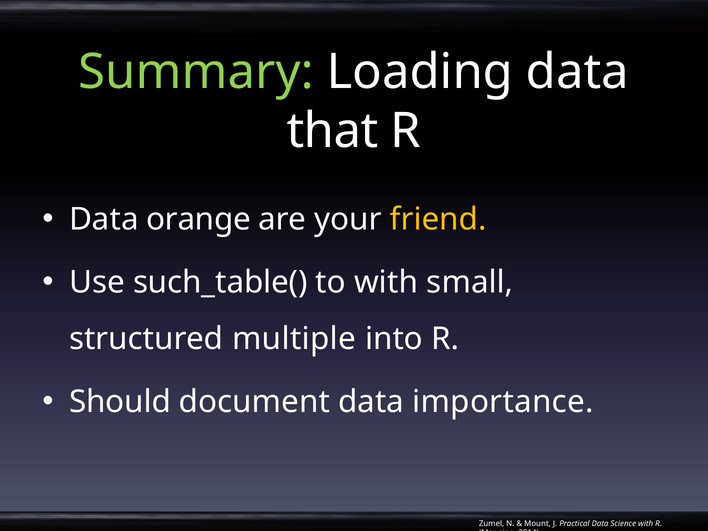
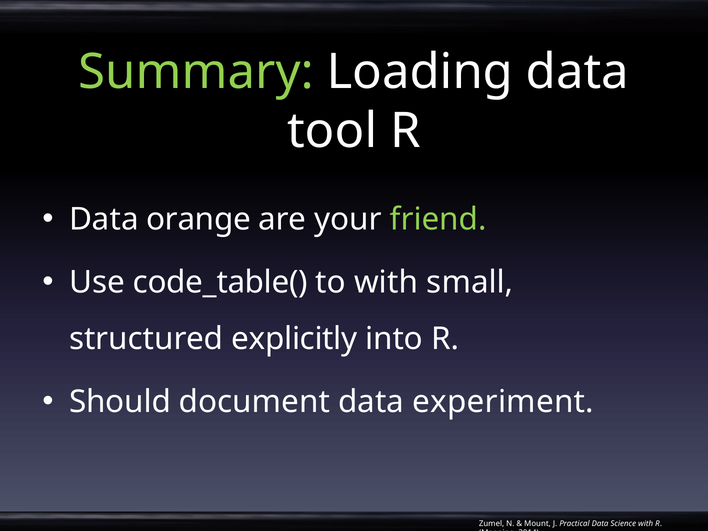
that: that -> tool
friend colour: yellow -> light green
such_table(: such_table( -> code_table(
multiple: multiple -> explicitly
importance: importance -> experiment
